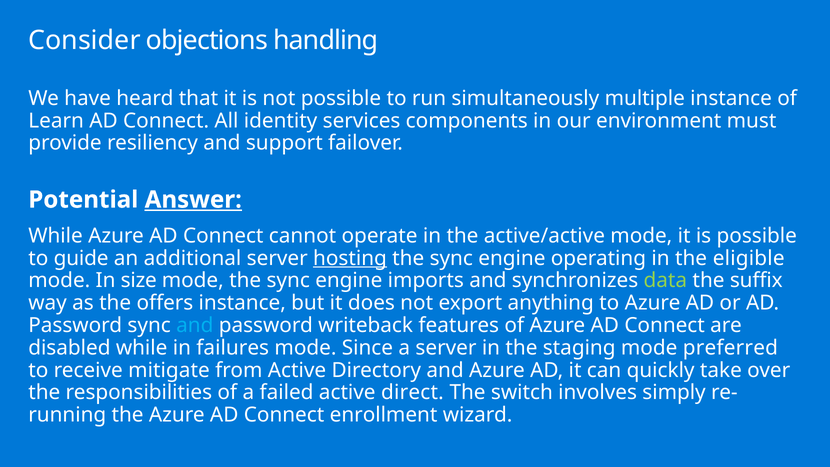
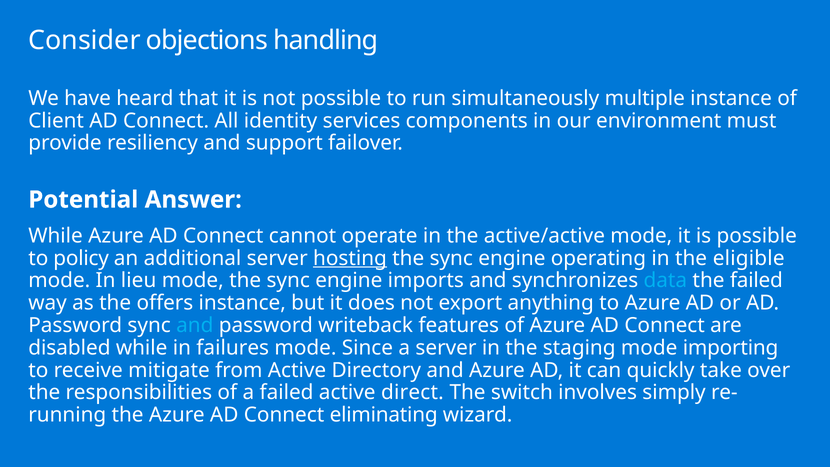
Learn: Learn -> Client
Answer underline: present -> none
guide: guide -> policy
size: size -> lieu
data colour: light green -> light blue
the suffix: suffix -> failed
preferred: preferred -> importing
enrollment: enrollment -> eliminating
